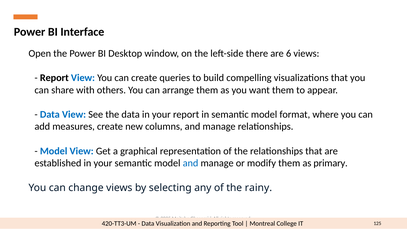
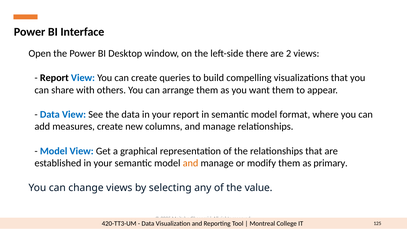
6: 6 -> 2
and at (191, 163) colour: blue -> orange
rainy: rainy -> value
